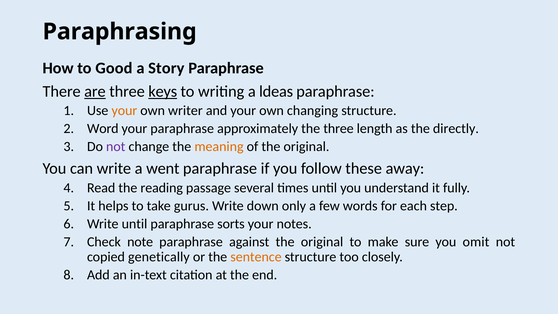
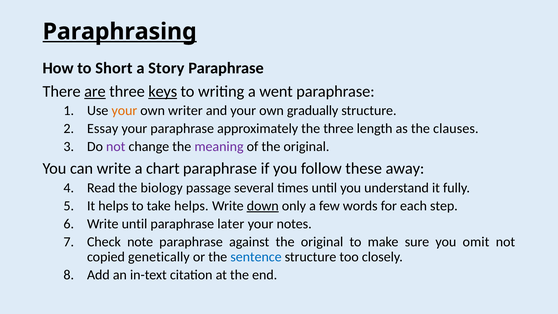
Paraphrasing underline: none -> present
Good: Good -> Short
ldeas: ldeas -> went
changing: changing -> gradually
Word: Word -> Essay
directly: directly -> clauses
meaning colour: orange -> purple
went: went -> chart
reading: reading -> biology
take gurus: gurus -> helps
down underline: none -> present
sorts: sorts -> later
sentence colour: orange -> blue
